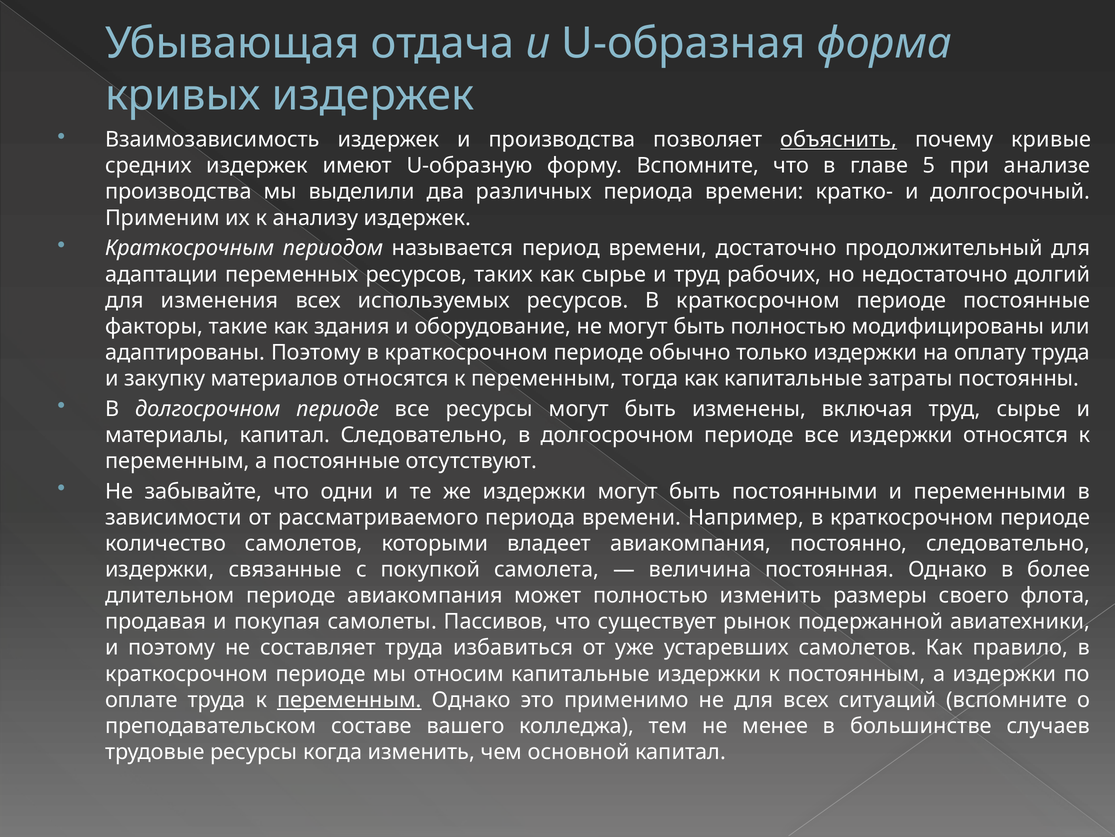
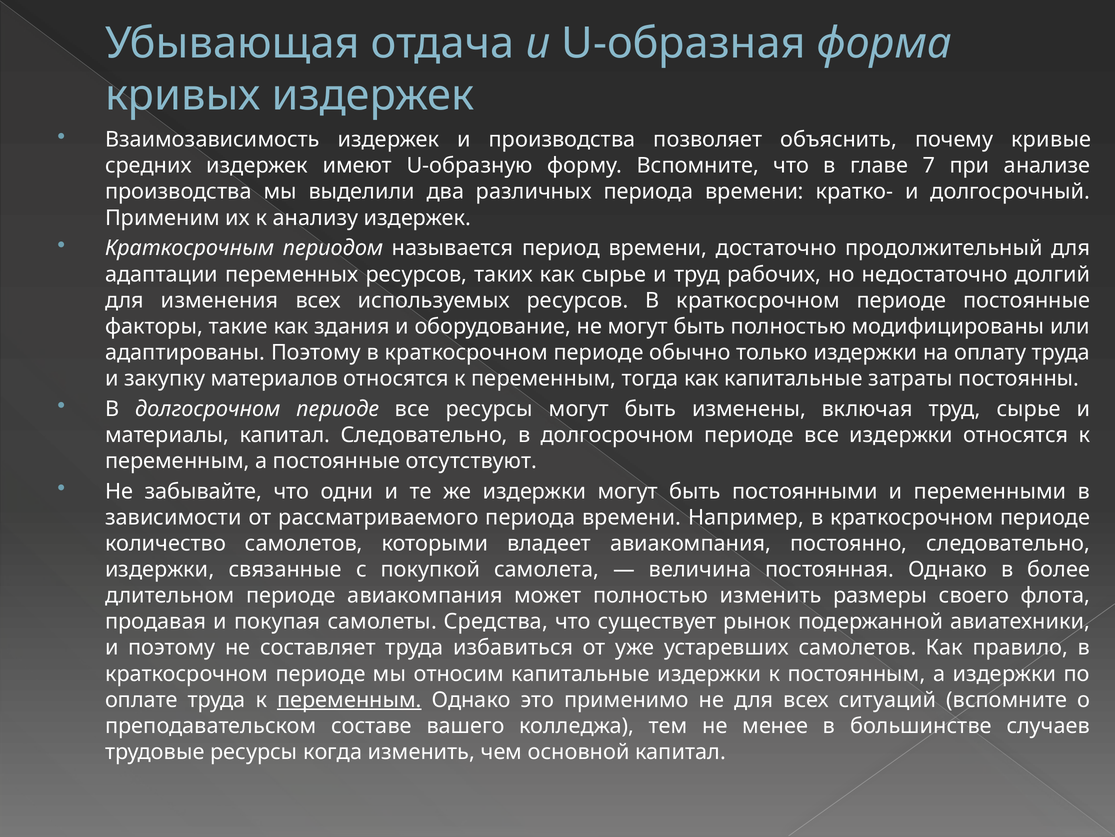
объяснить underline: present -> none
5: 5 -> 7
Пассивов: Пассивов -> Средства
